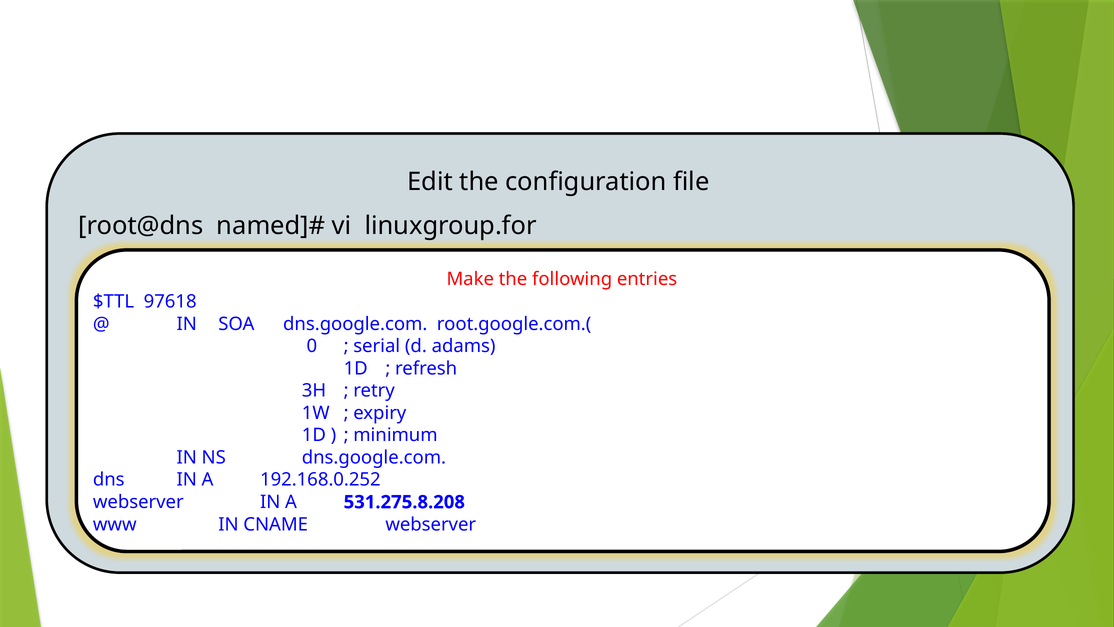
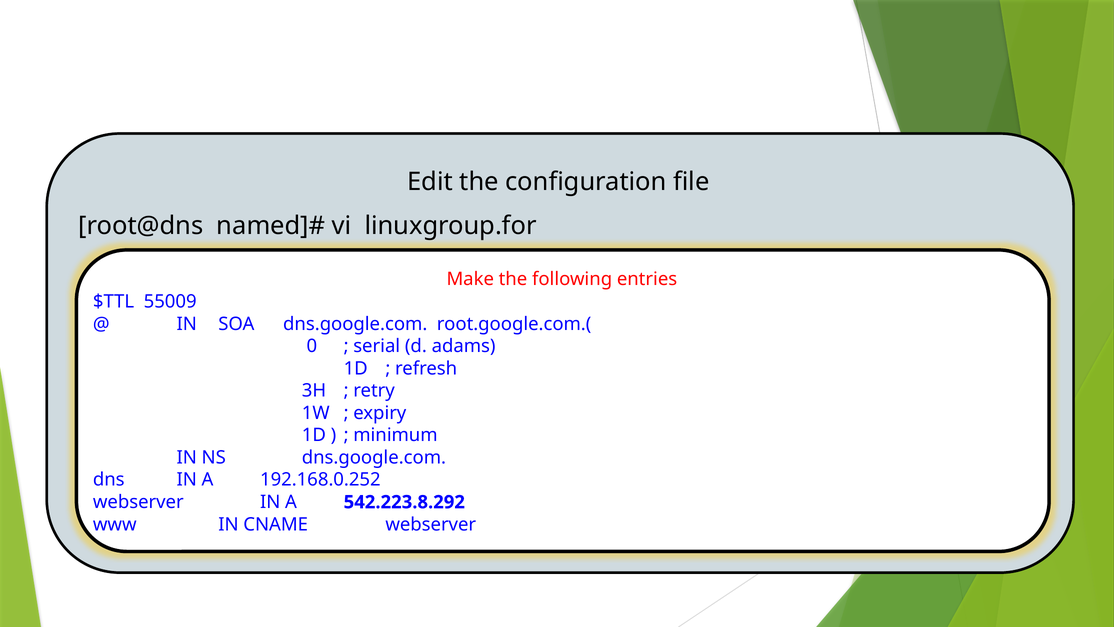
97618: 97618 -> 55009
531.275.8.208: 531.275.8.208 -> 542.223.8.292
